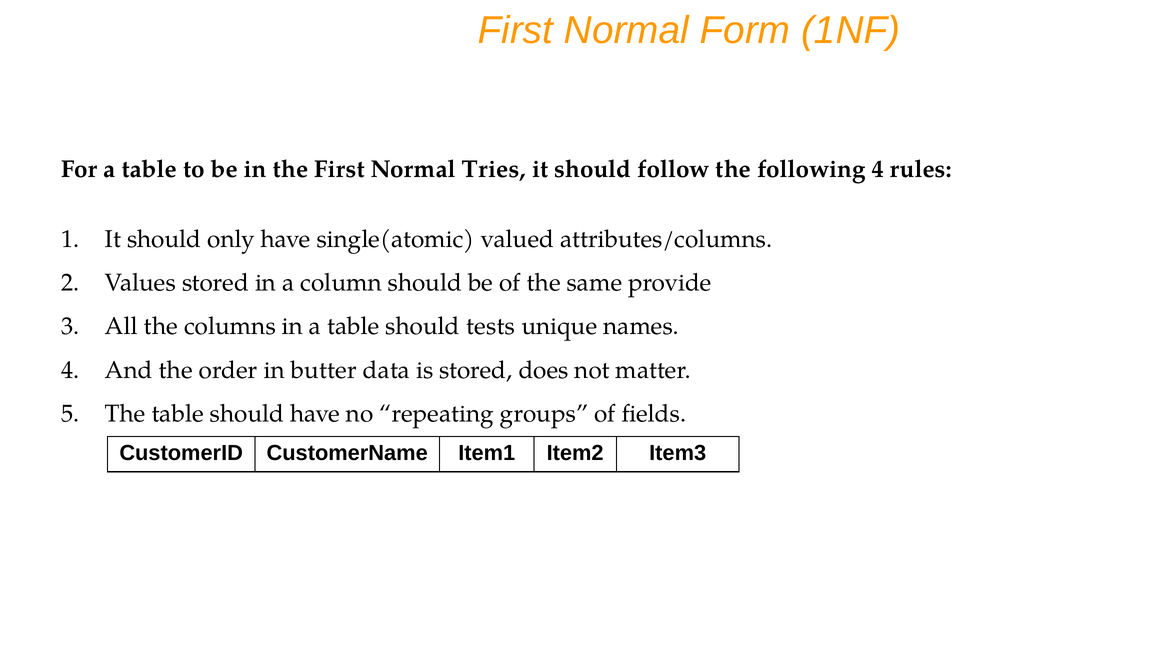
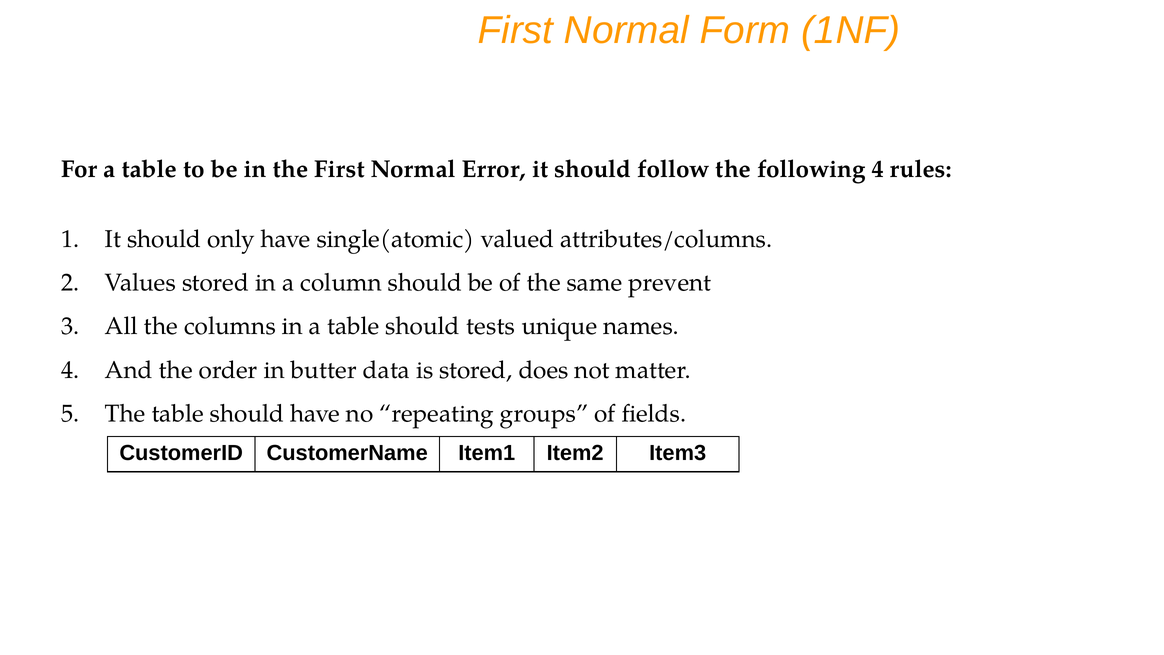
Tries: Tries -> Error
provide: provide -> prevent
